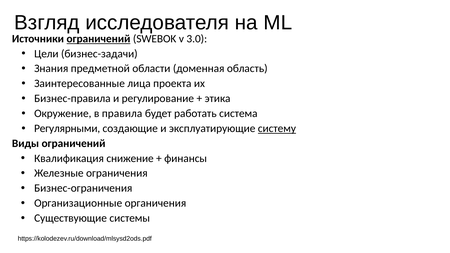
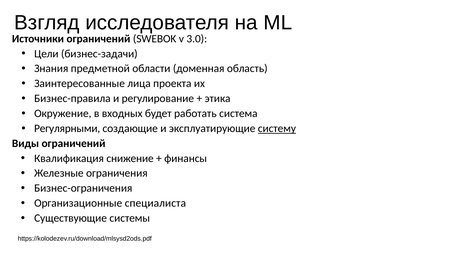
ограничений at (98, 39) underline: present -> none
правила: правила -> входных
органичения: органичения -> специалиста
